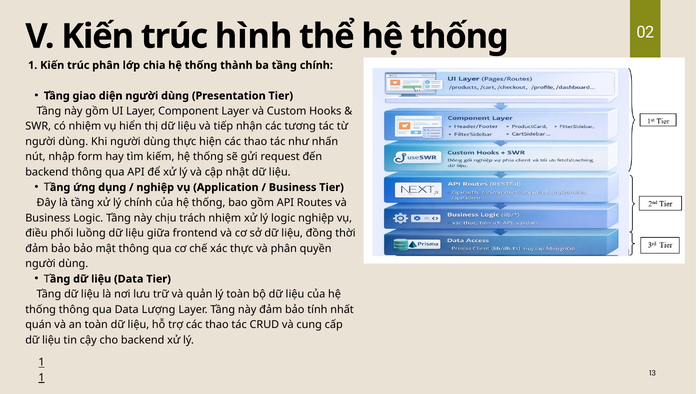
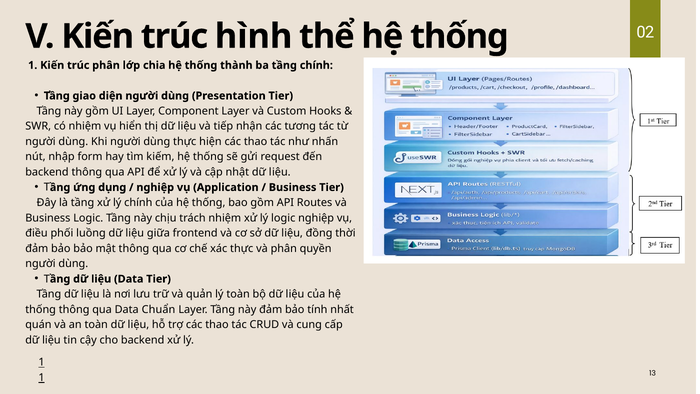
Lượng: Lượng -> Chuẩn
